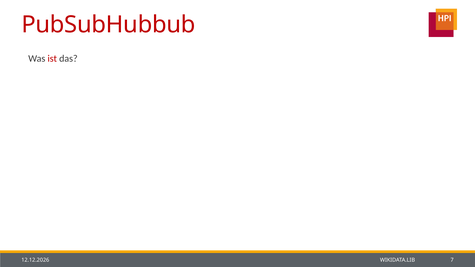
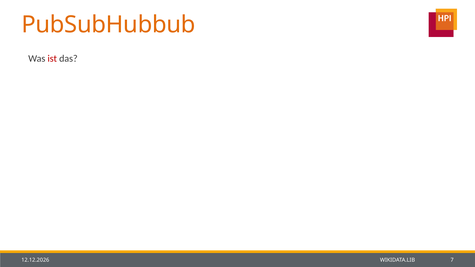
PubSubHubbub colour: red -> orange
